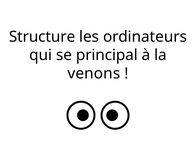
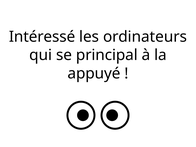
Structure: Structure -> Intéressé
venons: venons -> appuyé
